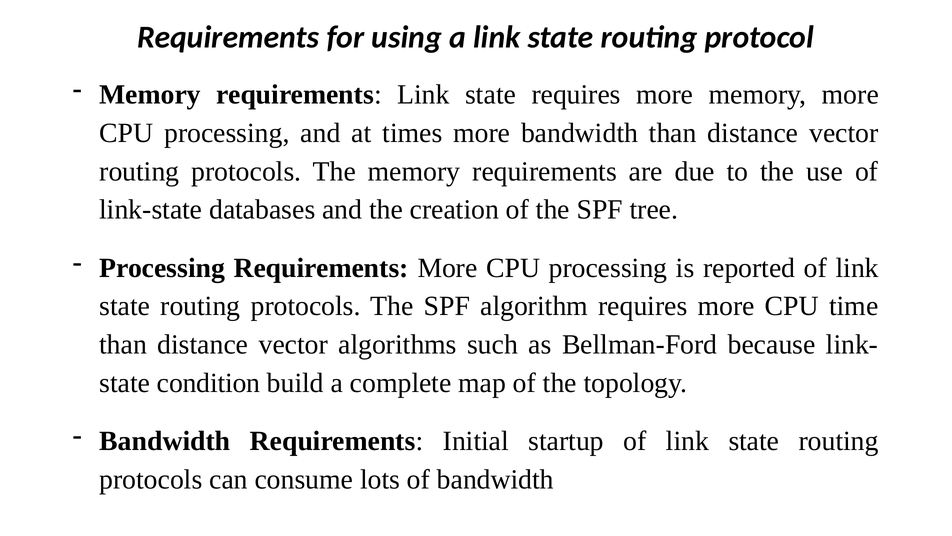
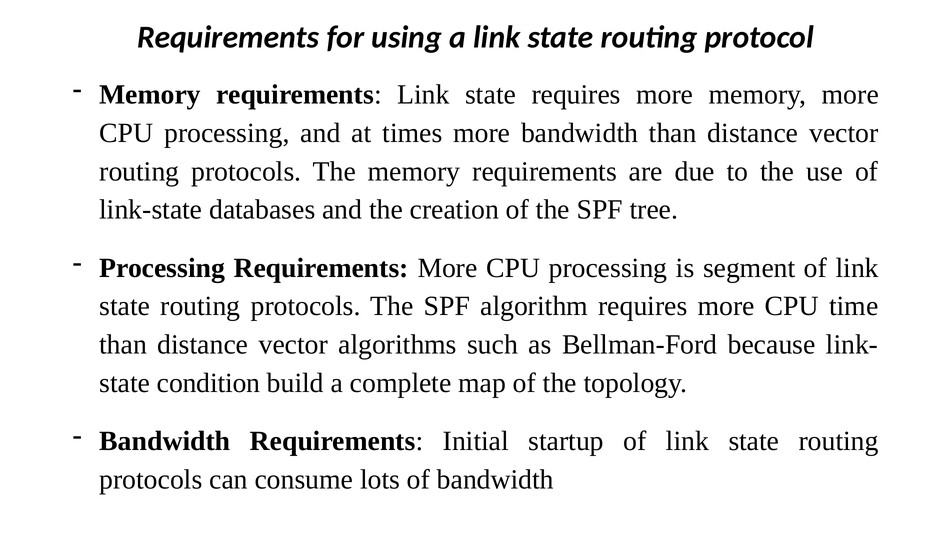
reported: reported -> segment
